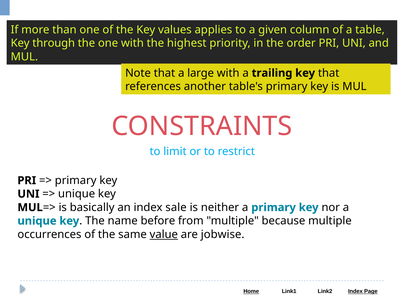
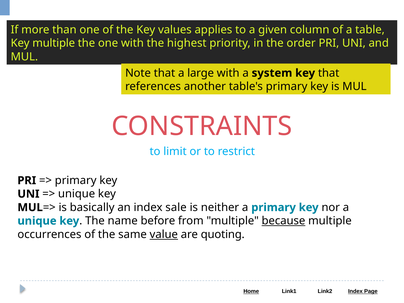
Key through: through -> multiple
trailing: trailing -> system
because underline: none -> present
jobwise: jobwise -> quoting
